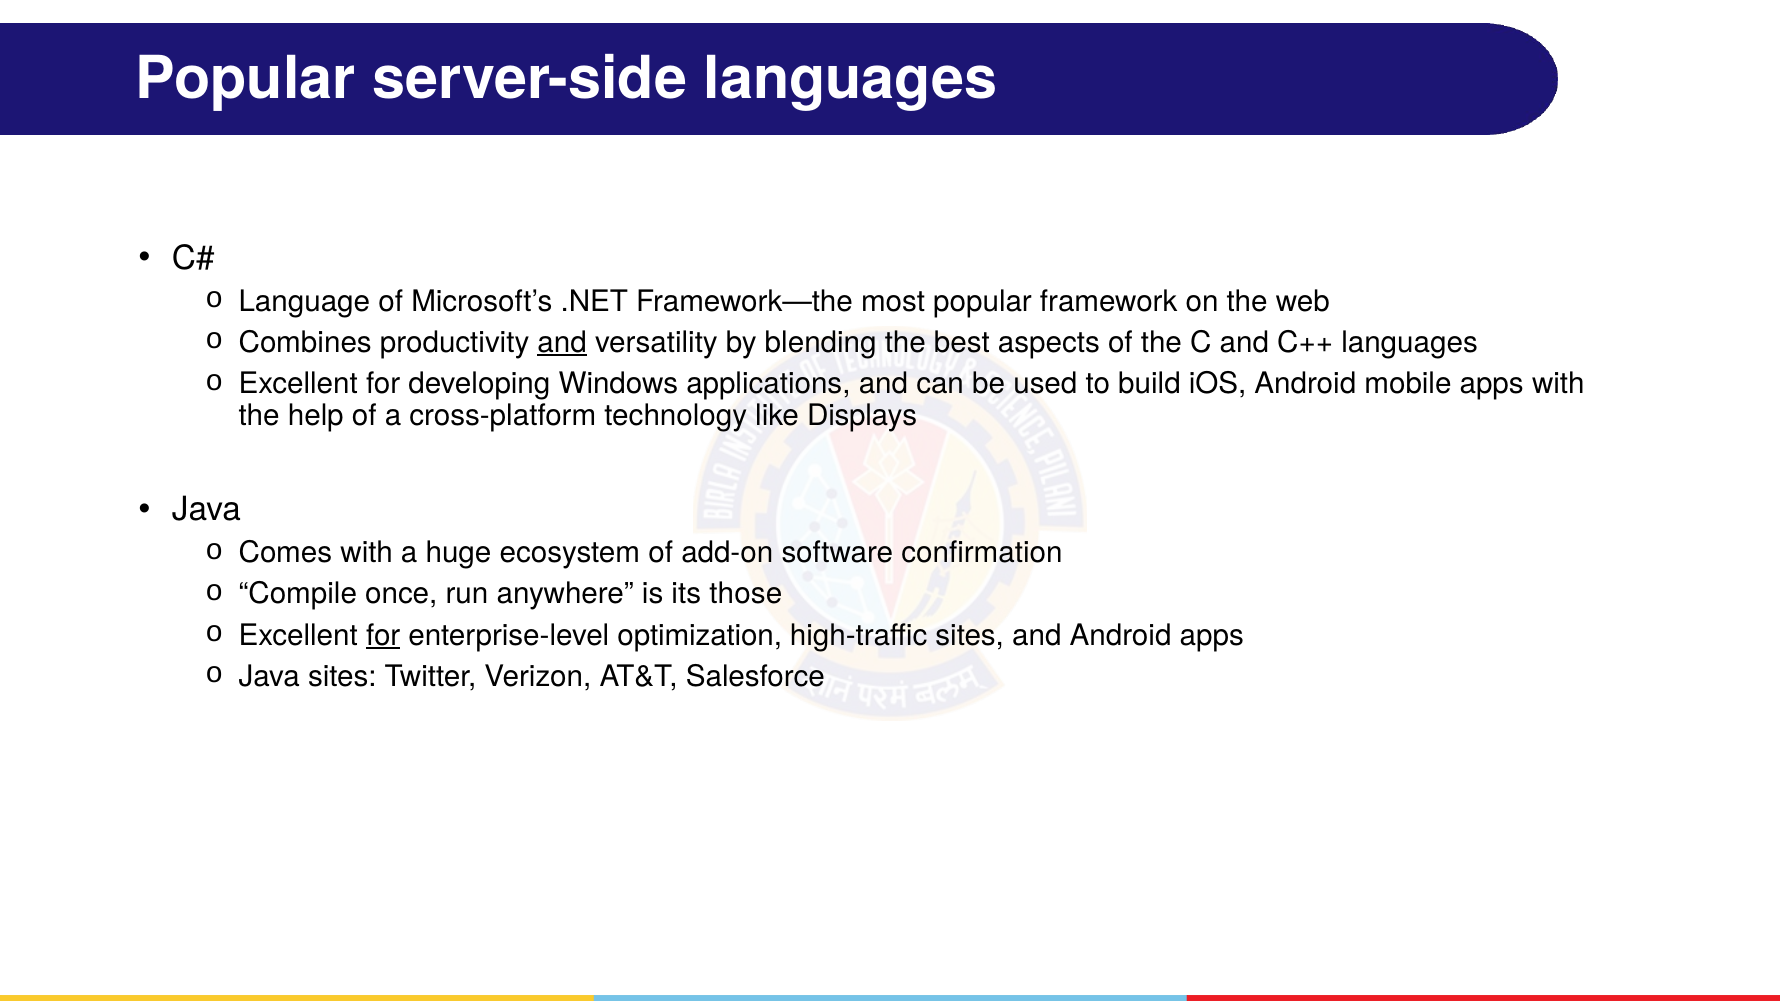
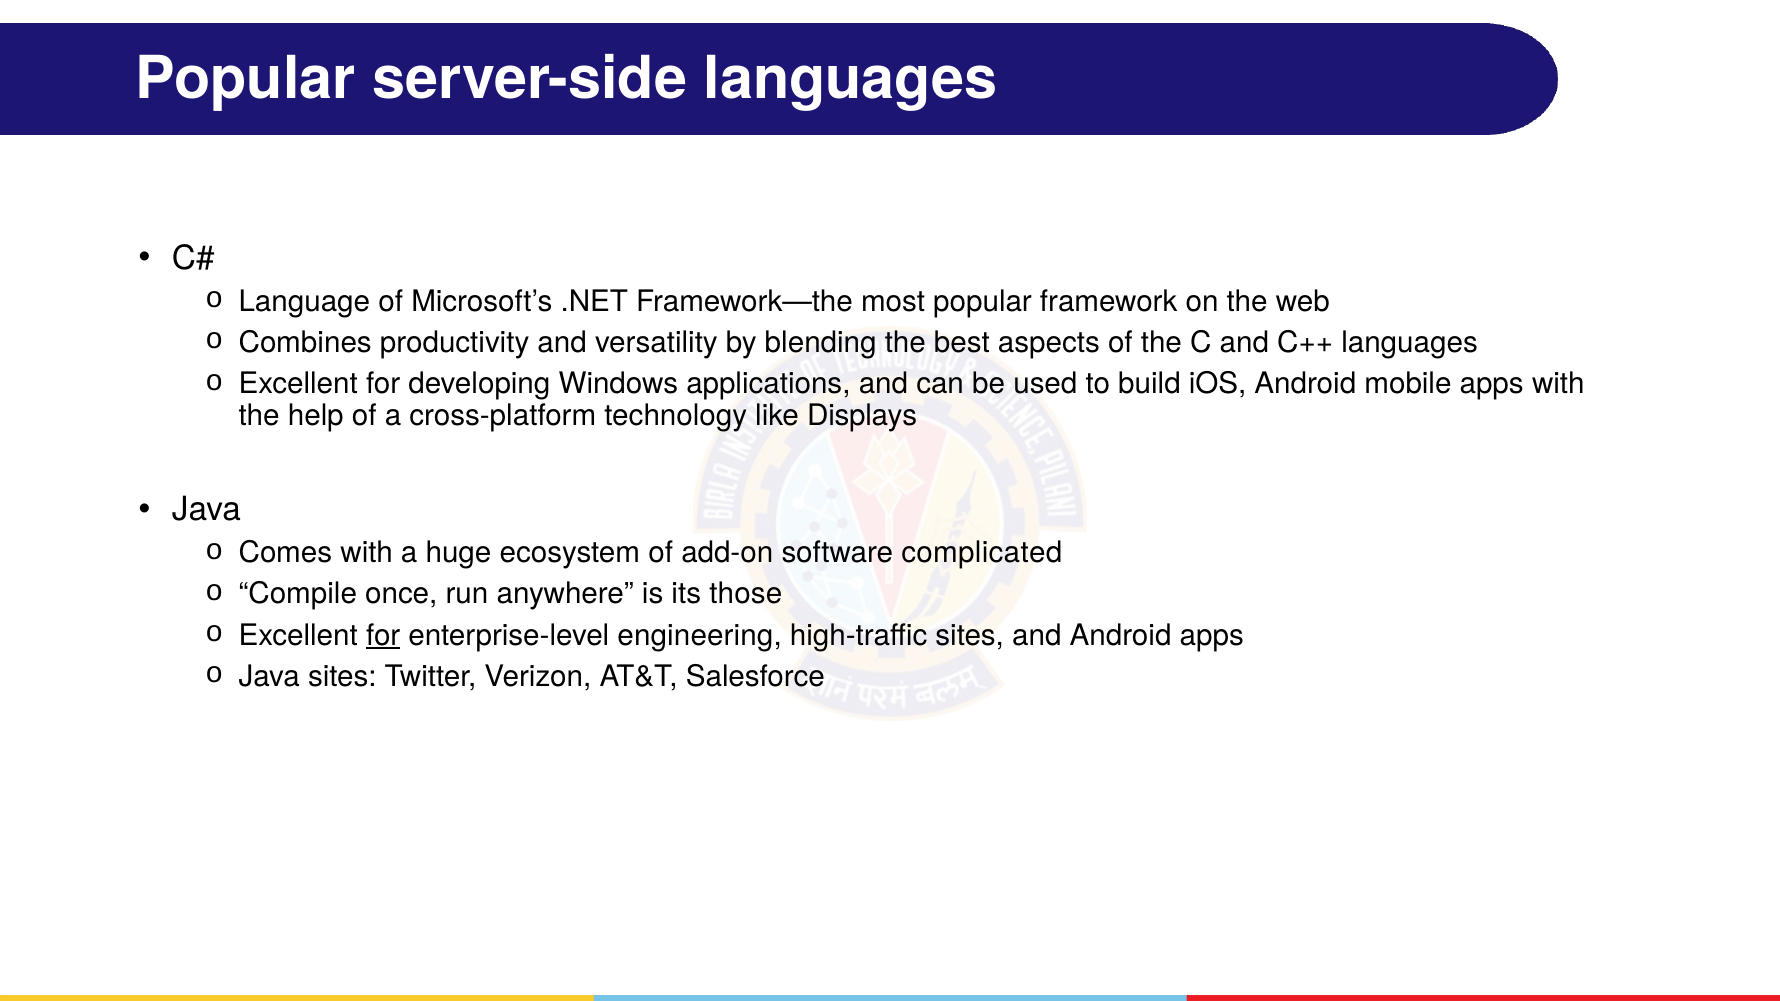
and at (562, 343) underline: present -> none
confirmation: confirmation -> complicated
optimization: optimization -> engineering
